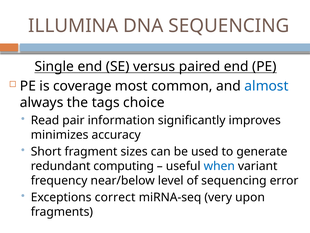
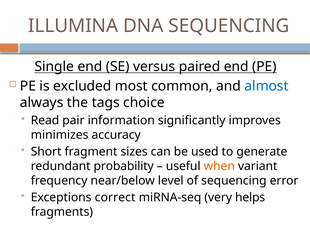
coverage: coverage -> excluded
computing: computing -> probability
when colour: blue -> orange
upon: upon -> helps
